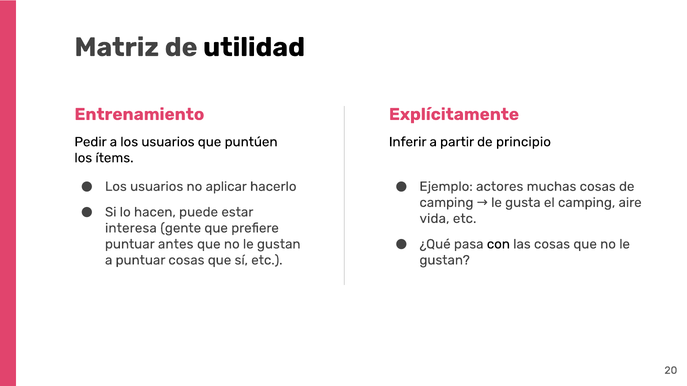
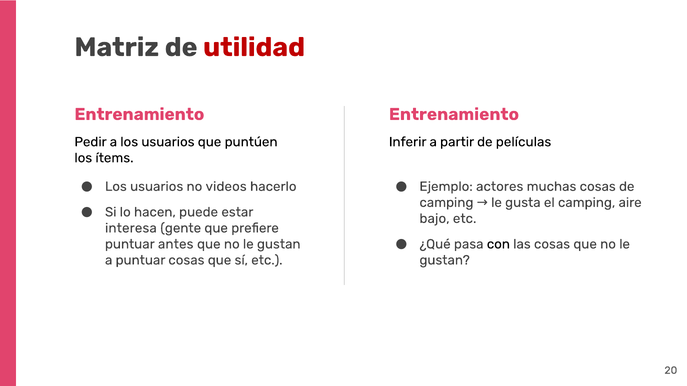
utilidad colour: black -> red
Explícitamente at (454, 114): Explícitamente -> Entrenamiento
principio: principio -> películas
aplicar: aplicar -> videos
vida: vida -> bajo
